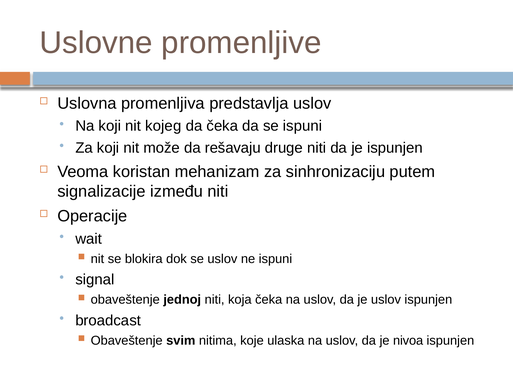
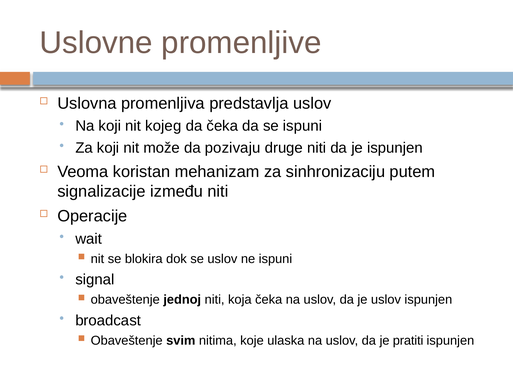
rešavaju: rešavaju -> pozivaju
nivoa: nivoa -> pratiti
